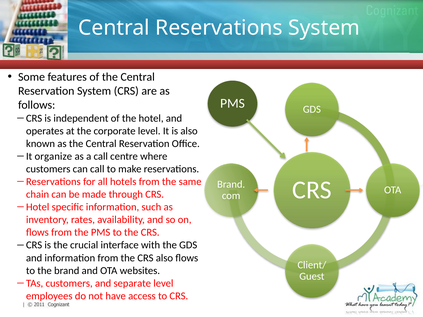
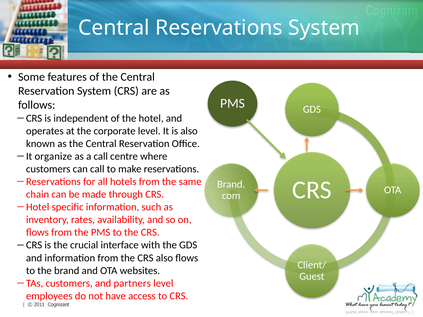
separate: separate -> partners
